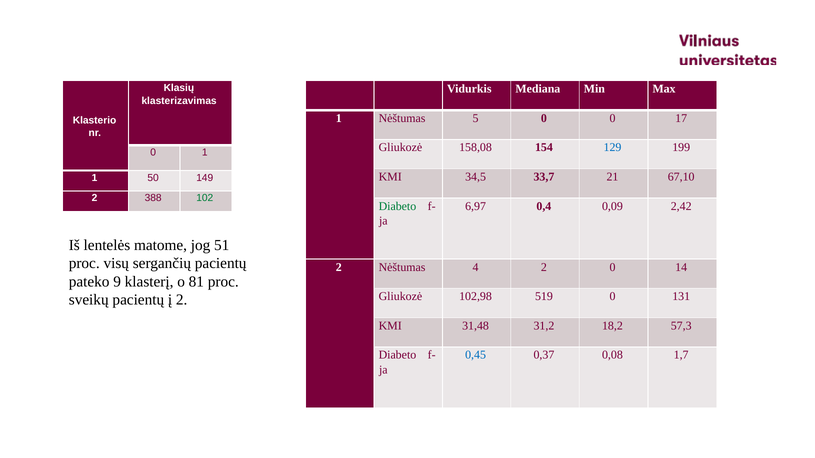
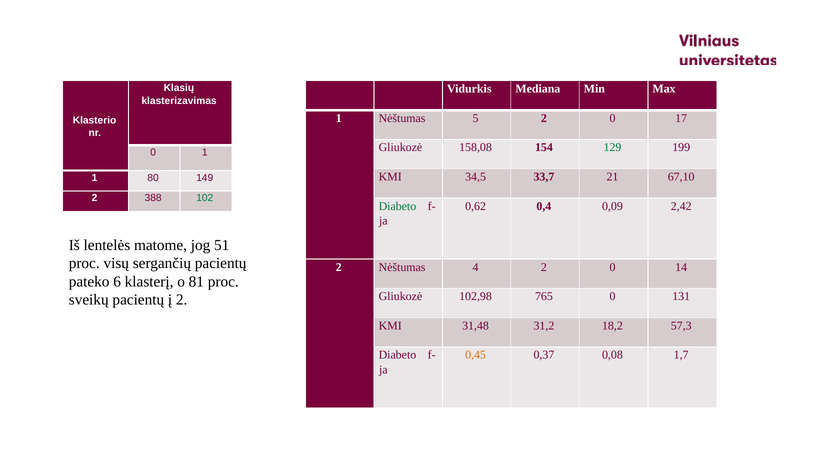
5 0: 0 -> 2
129 colour: blue -> green
50: 50 -> 80
6,97: 6,97 -> 0,62
9: 9 -> 6
519: 519 -> 765
0,45 colour: blue -> orange
